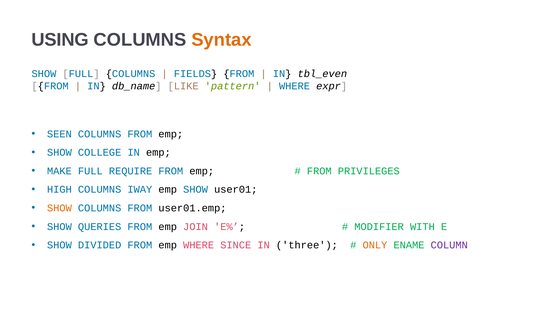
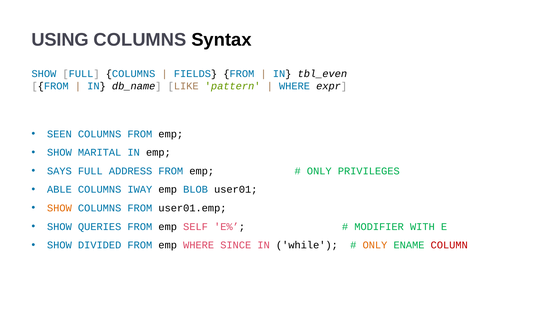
Syntax colour: orange -> black
COLLEGE: COLLEGE -> MARITAL
MAKE: MAKE -> SAYS
REQUIRE: REQUIRE -> ADDRESS
FROM at (319, 171): FROM -> ONLY
HIGH: HIGH -> ABLE
emp SHOW: SHOW -> BLOB
JOIN: JOIN -> SELF
three: three -> while
COLUMN colour: purple -> red
